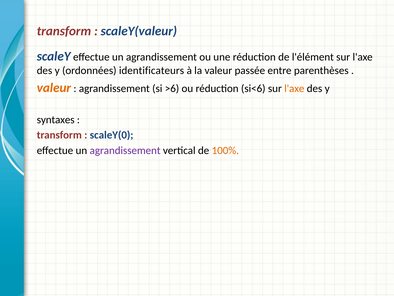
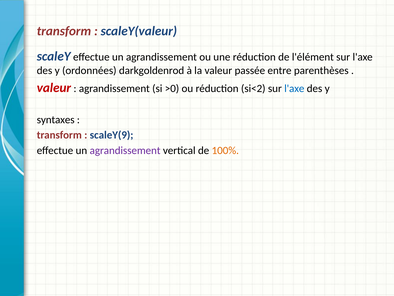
identificateurs: identificateurs -> darkgoldenrod
valeur at (54, 88) colour: orange -> red
>6: >6 -> >0
si<6: si<6 -> si<2
l'axe at (294, 88) colour: orange -> blue
scaleY(0: scaleY(0 -> scaleY(9
